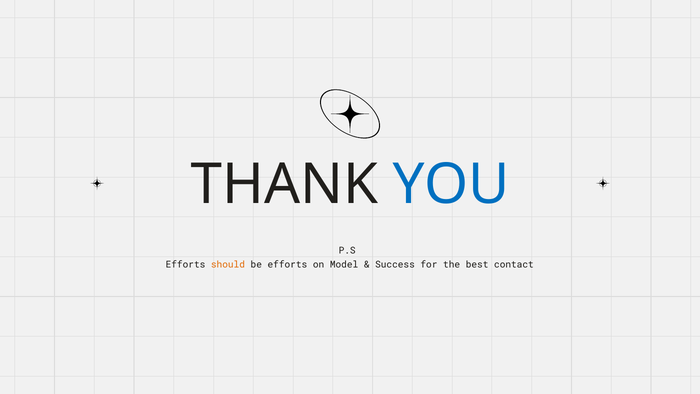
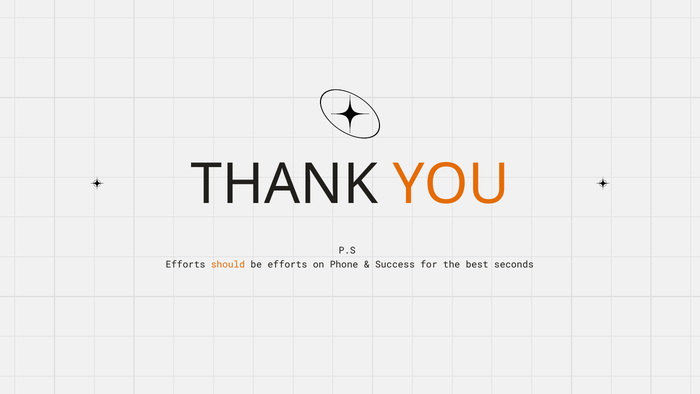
YOU colour: blue -> orange
Model: Model -> Phone
contact: contact -> seconds
